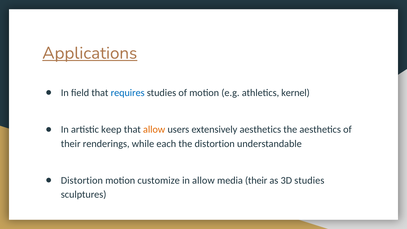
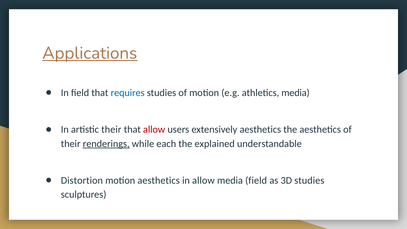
athletics kernel: kernel -> media
artistic keep: keep -> their
allow at (154, 130) colour: orange -> red
renderings underline: none -> present
the distortion: distortion -> explained
motion customize: customize -> aesthetics
media their: their -> field
